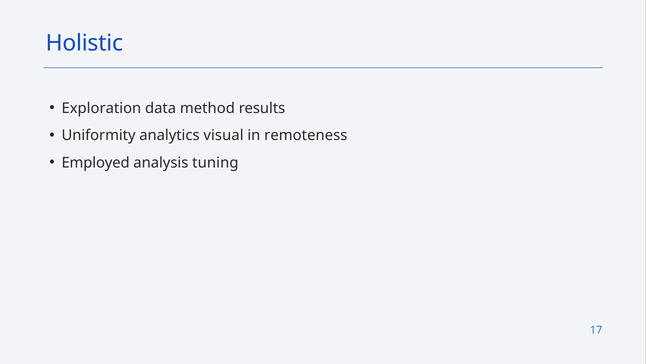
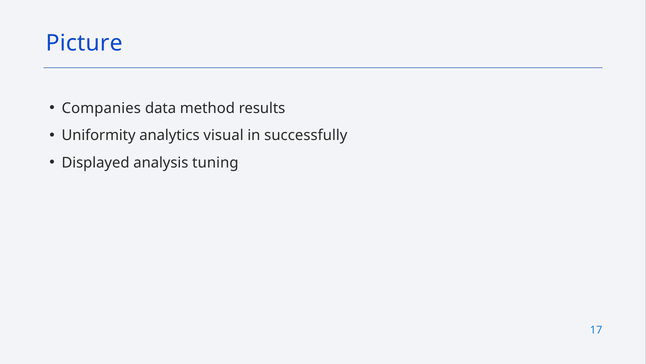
Holistic: Holistic -> Picture
Exploration: Exploration -> Companies
remoteness: remoteness -> successfully
Employed: Employed -> Displayed
